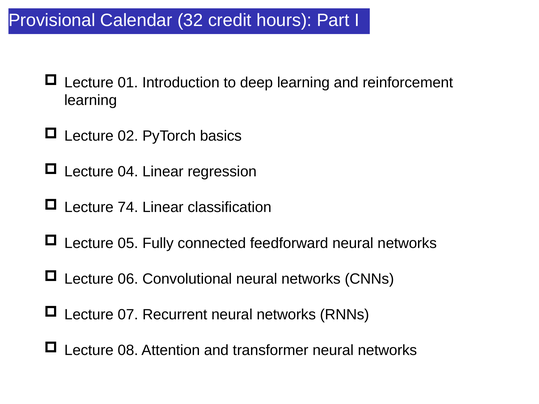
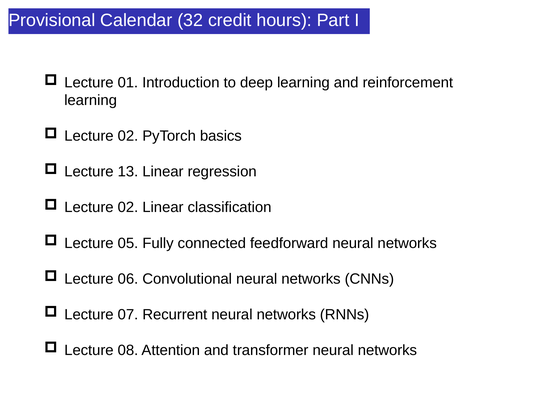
04: 04 -> 13
74 at (128, 208): 74 -> 02
